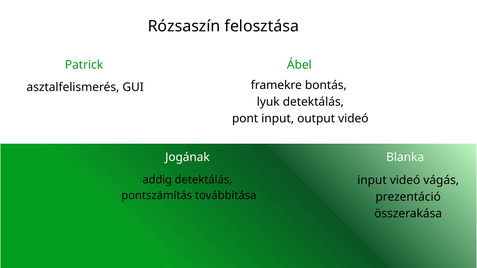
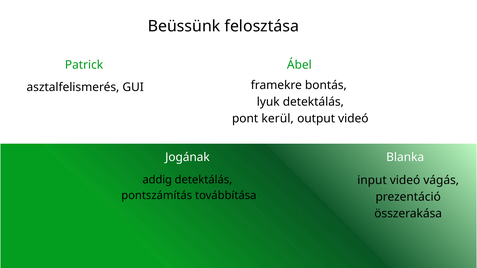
Rózsaszín: Rózsaszín -> Beüssünk
pont input: input -> kerül
